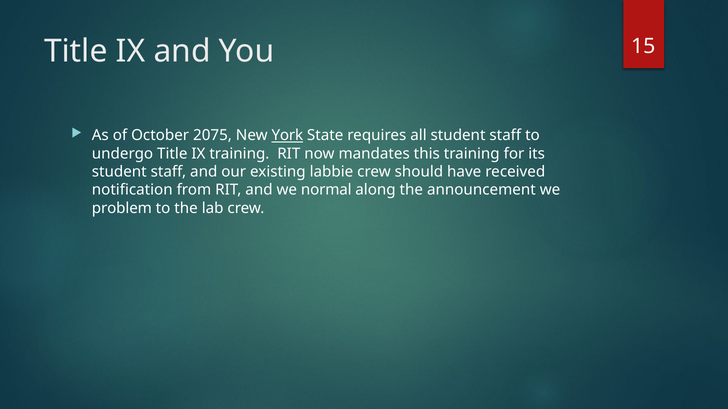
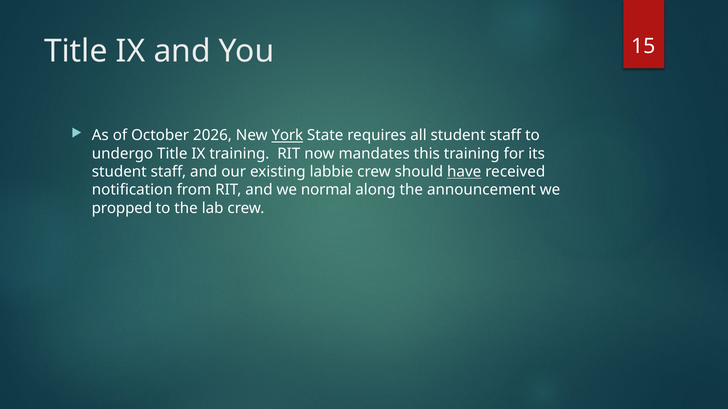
2075: 2075 -> 2026
have underline: none -> present
problem: problem -> propped
